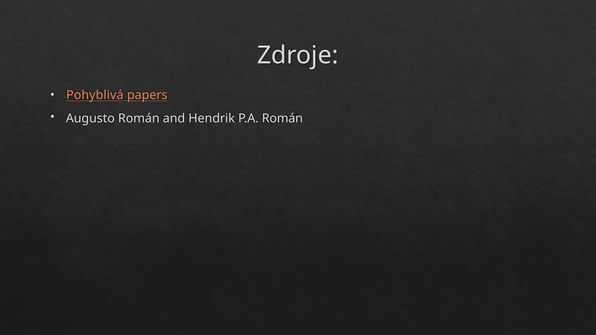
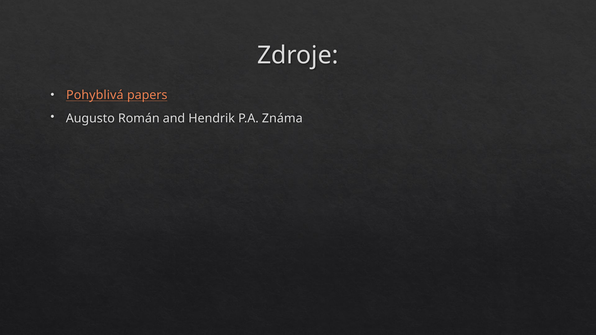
P.A Román: Román -> Známa
